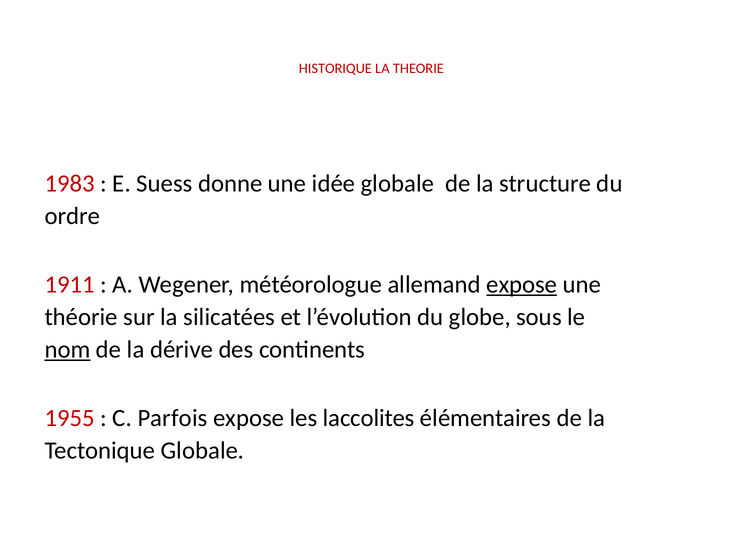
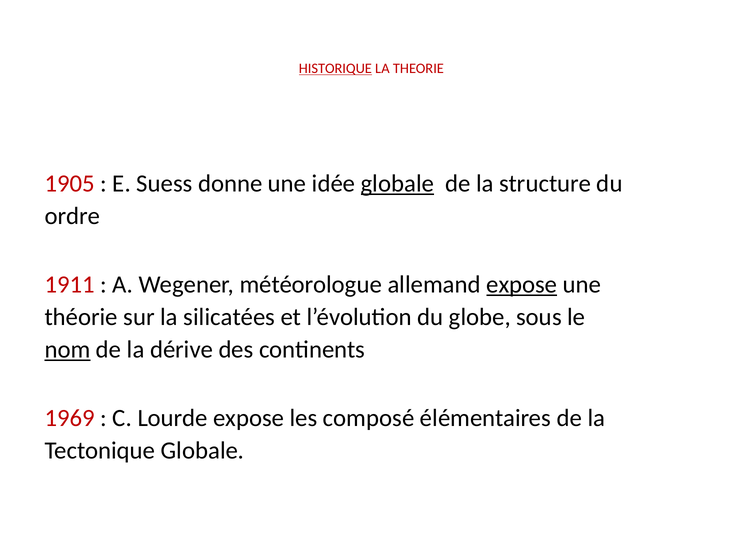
HISTORIQUE underline: none -> present
1983: 1983 -> 1905
globale at (397, 184) underline: none -> present
1955: 1955 -> 1969
Parfois: Parfois -> Lourde
laccolites: laccolites -> composé
